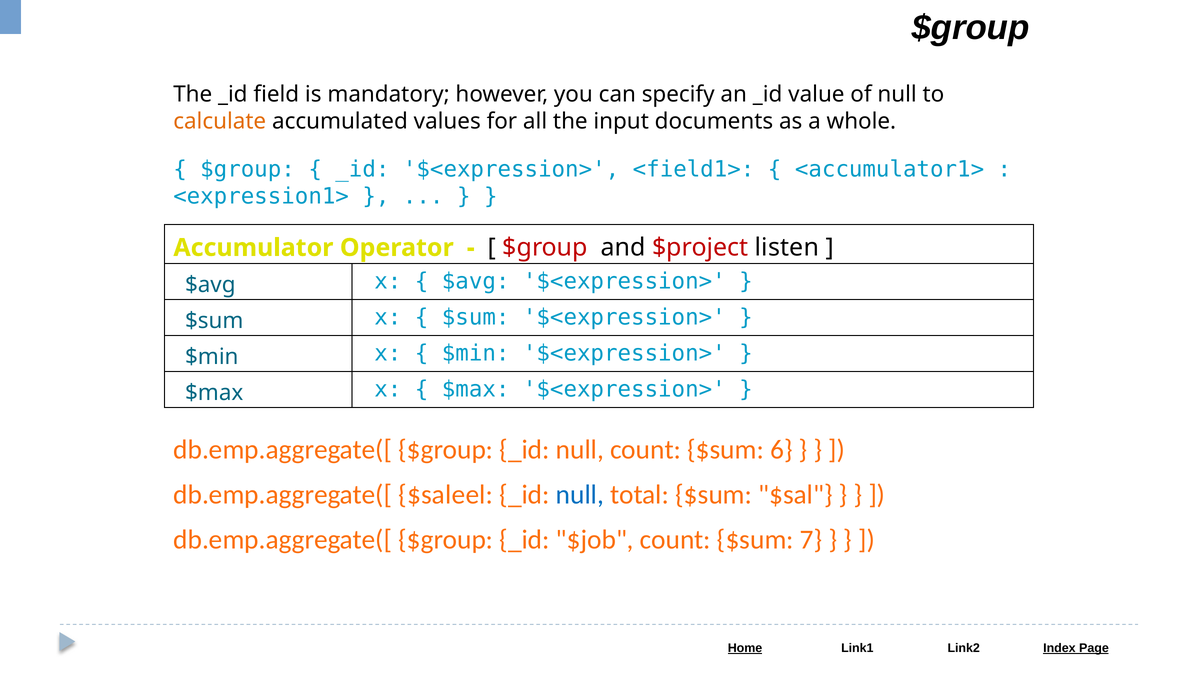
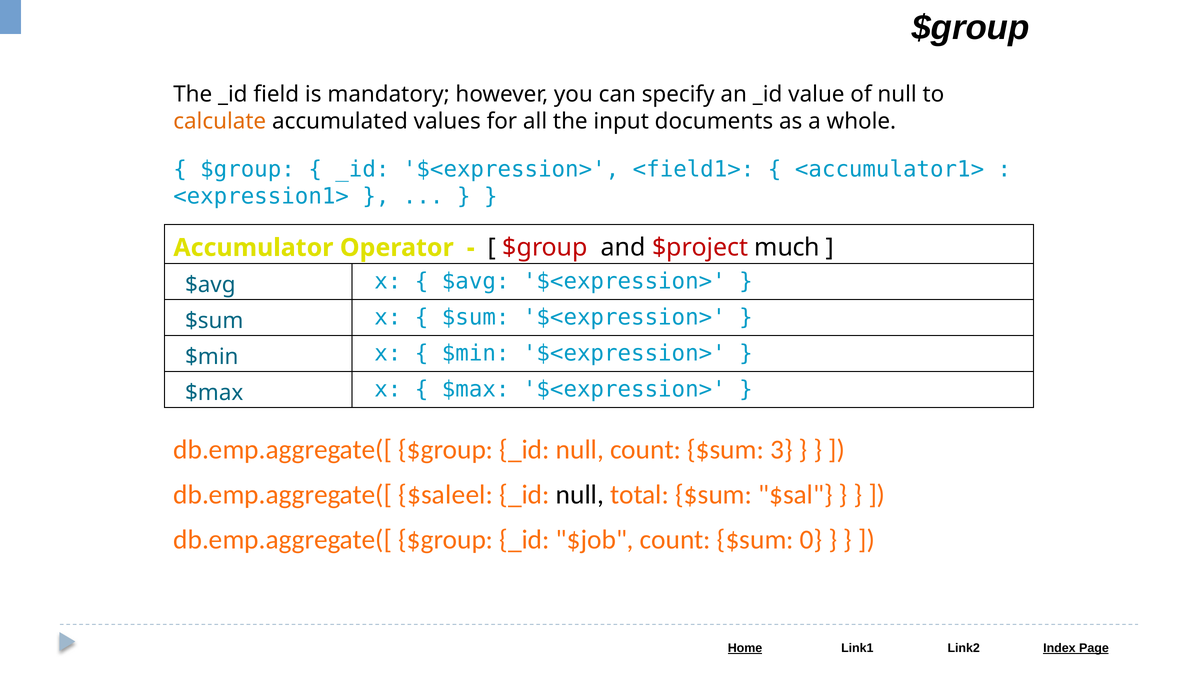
listen: listen -> much
6: 6 -> 3
null at (580, 494) colour: blue -> black
7: 7 -> 0
